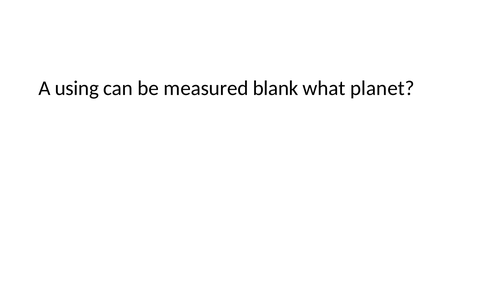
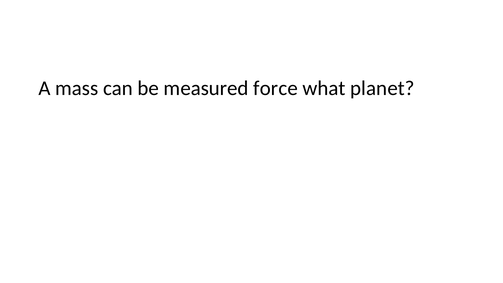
using: using -> mass
blank: blank -> force
